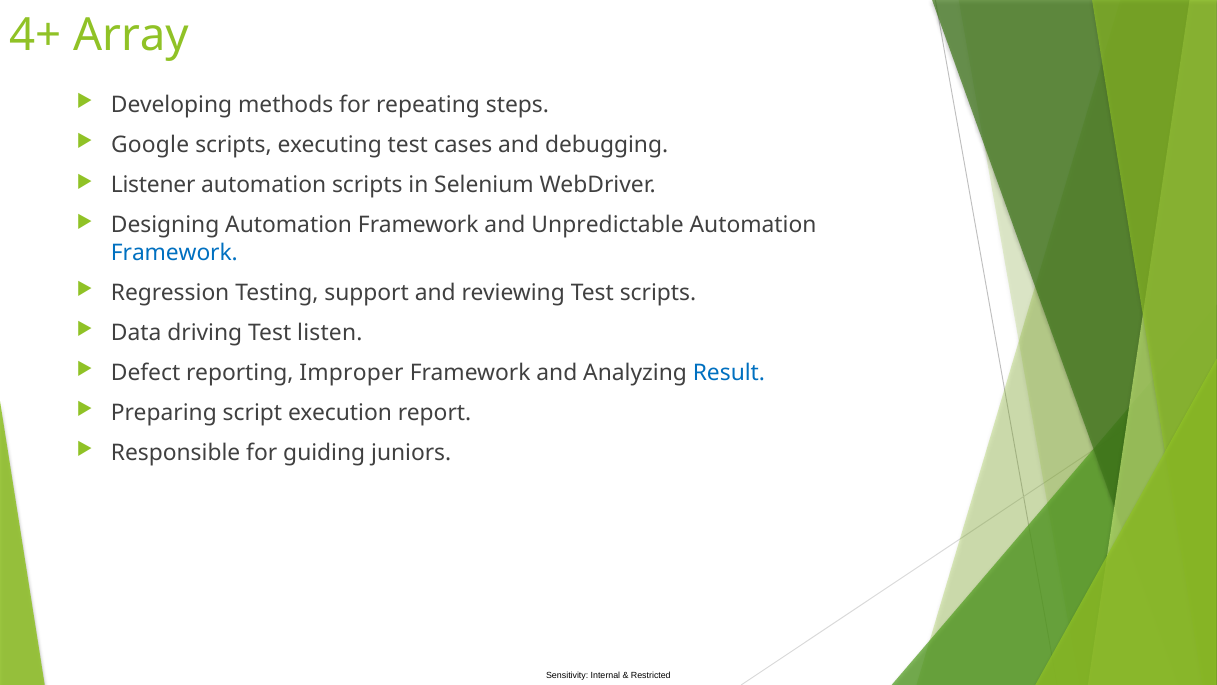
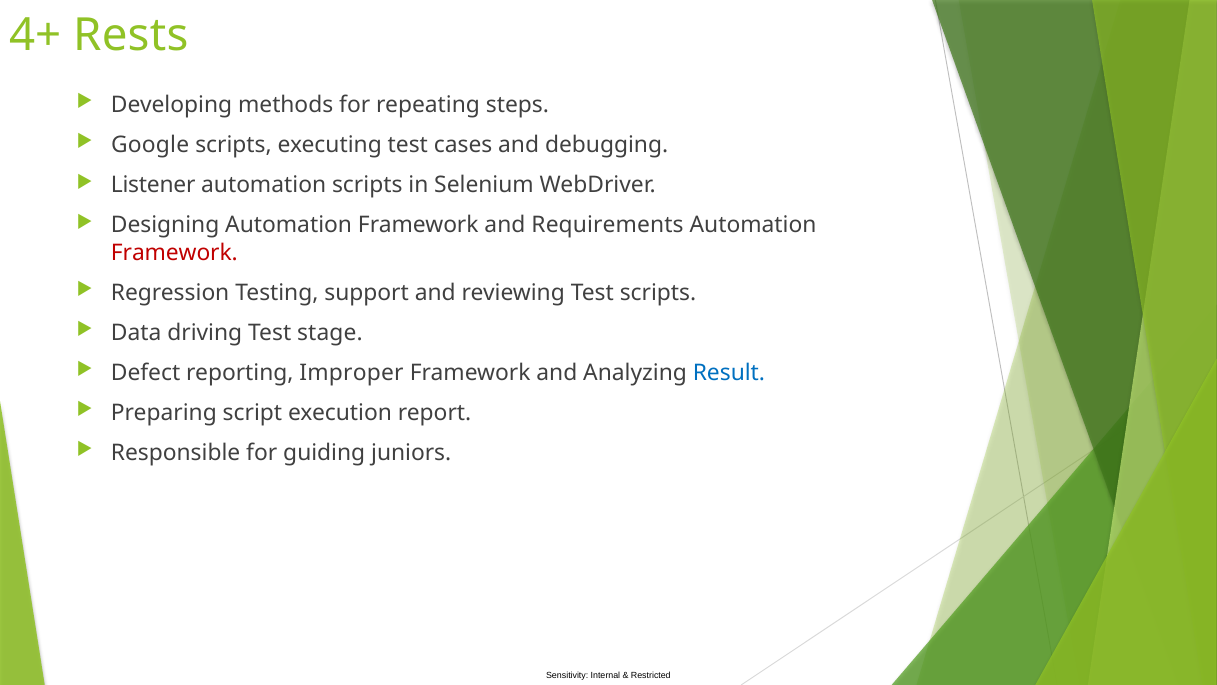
Array: Array -> Rests
Unpredictable: Unpredictable -> Requirements
Framework at (174, 253) colour: blue -> red
listen: listen -> stage
